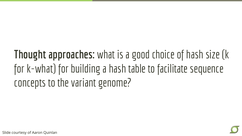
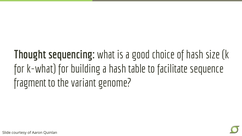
approaches: approaches -> sequencing
concepts: concepts -> fragment
